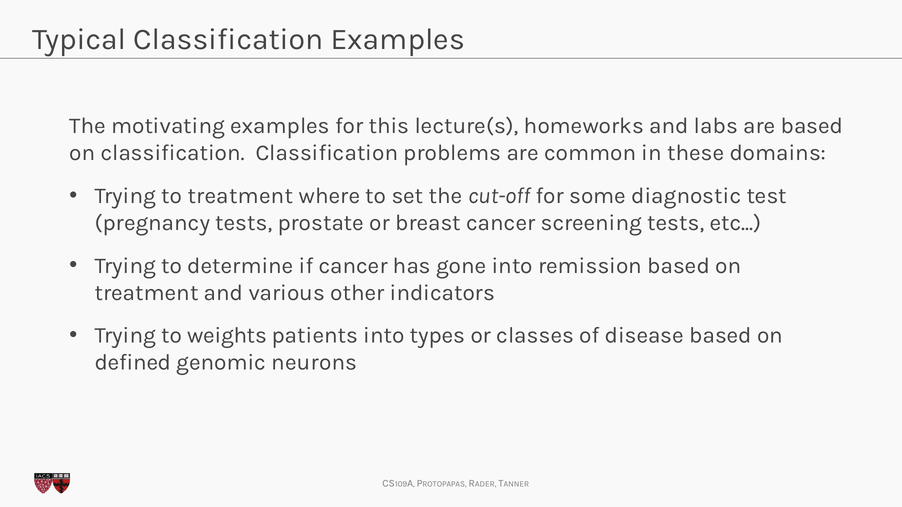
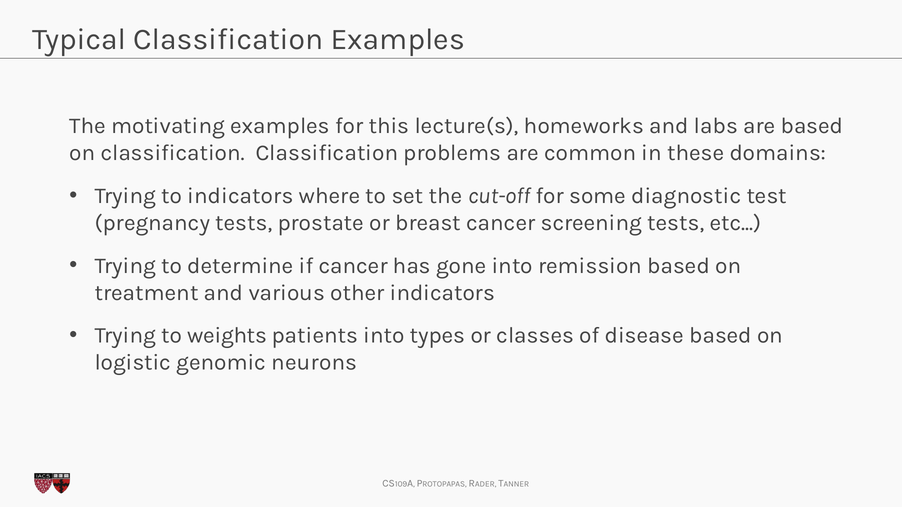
to treatment: treatment -> indicators
defined: defined -> logistic
